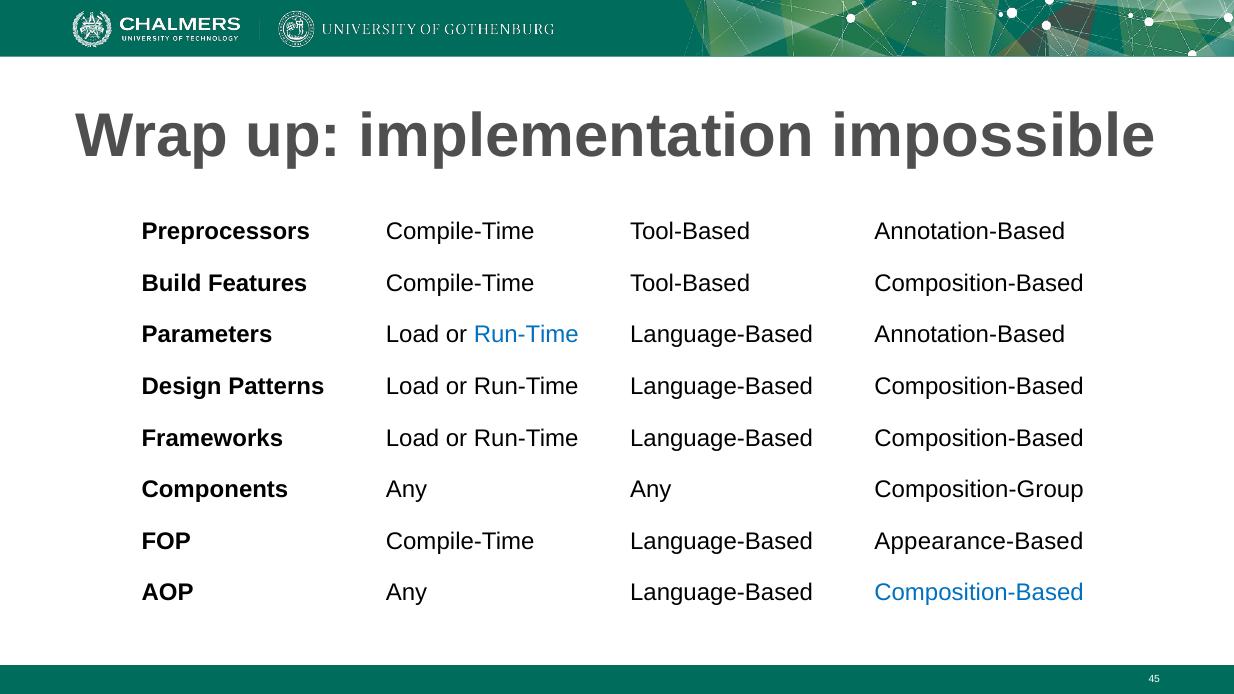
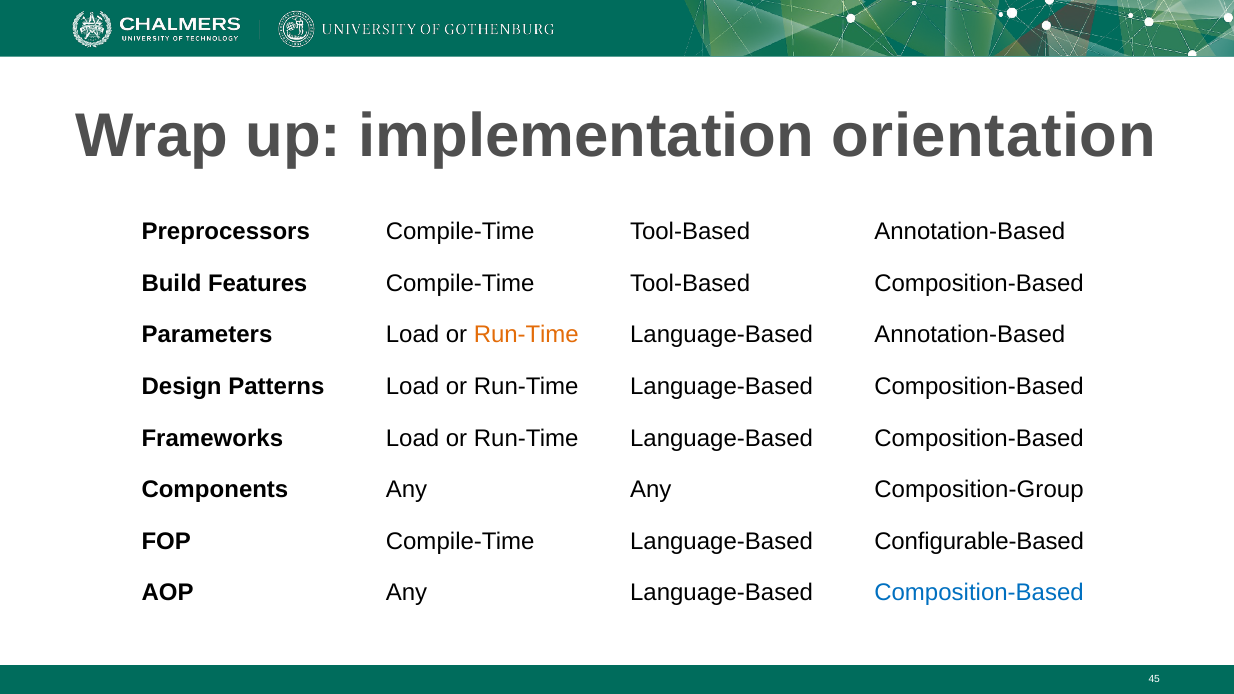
impossible: impossible -> orientation
Run-Time at (526, 335) colour: blue -> orange
Appearance-Based: Appearance-Based -> Configurable-Based
